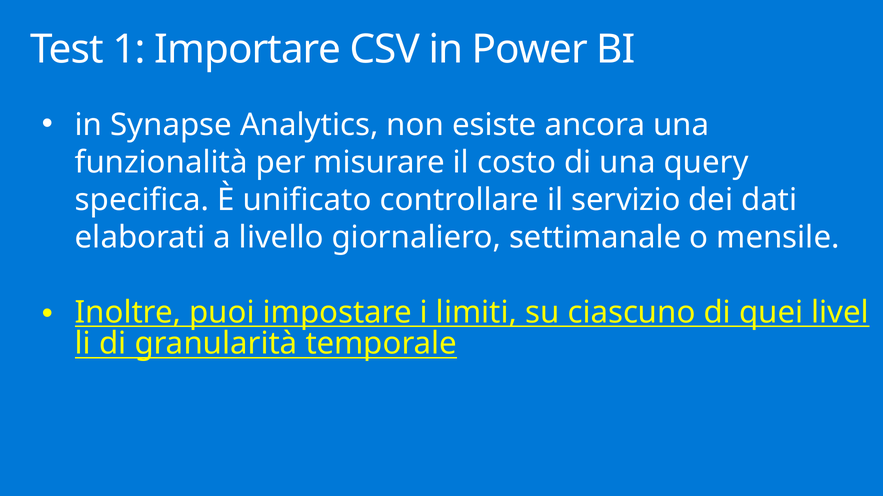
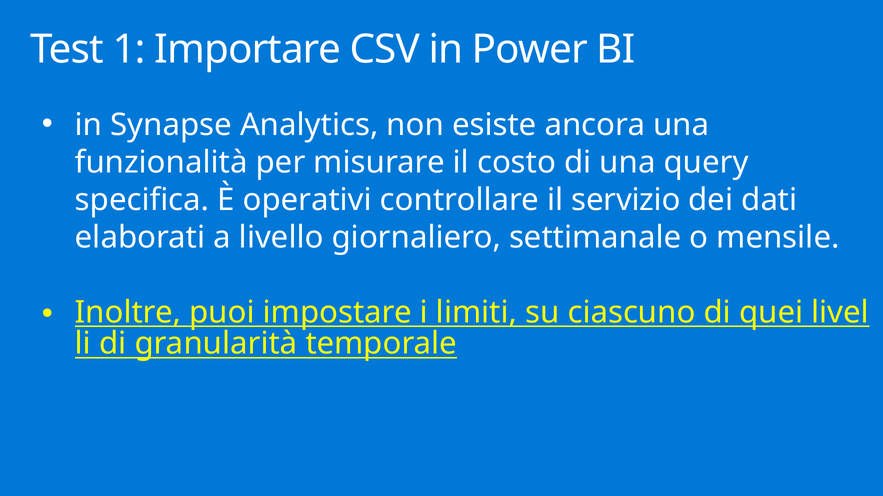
unificato: unificato -> operativi
